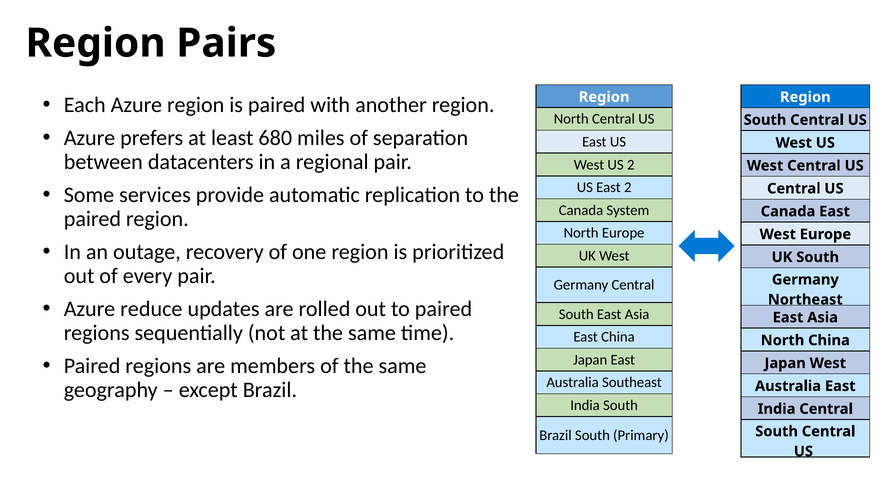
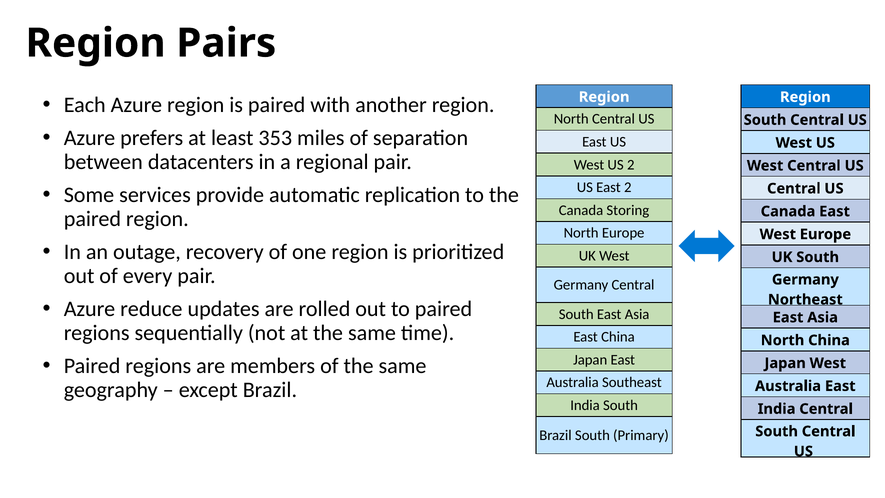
680: 680 -> 353
System: System -> Storing
